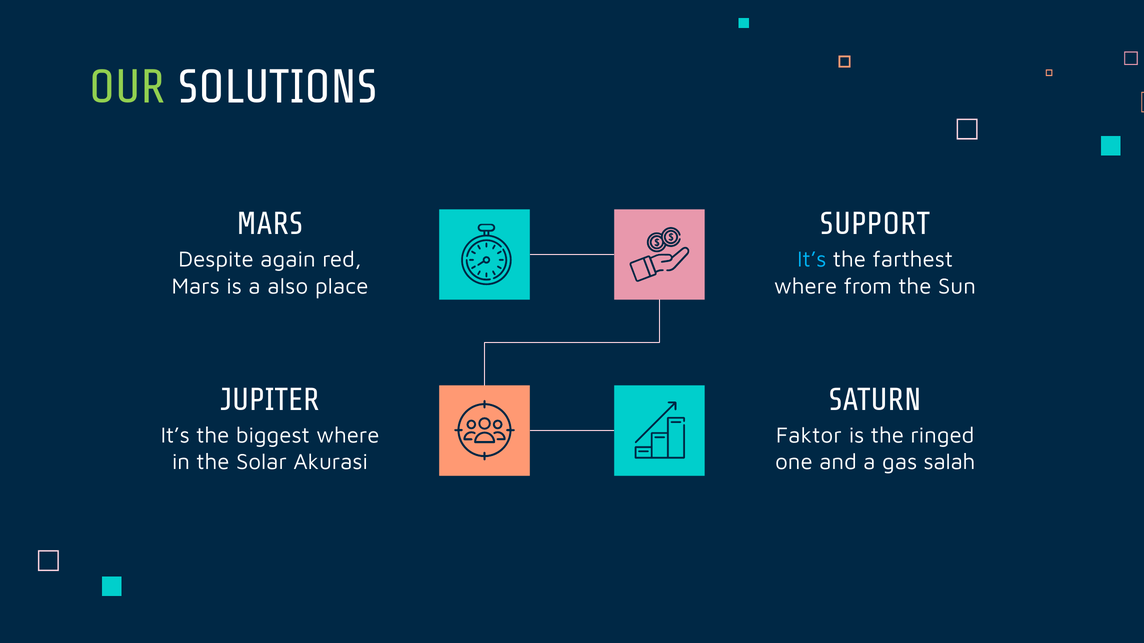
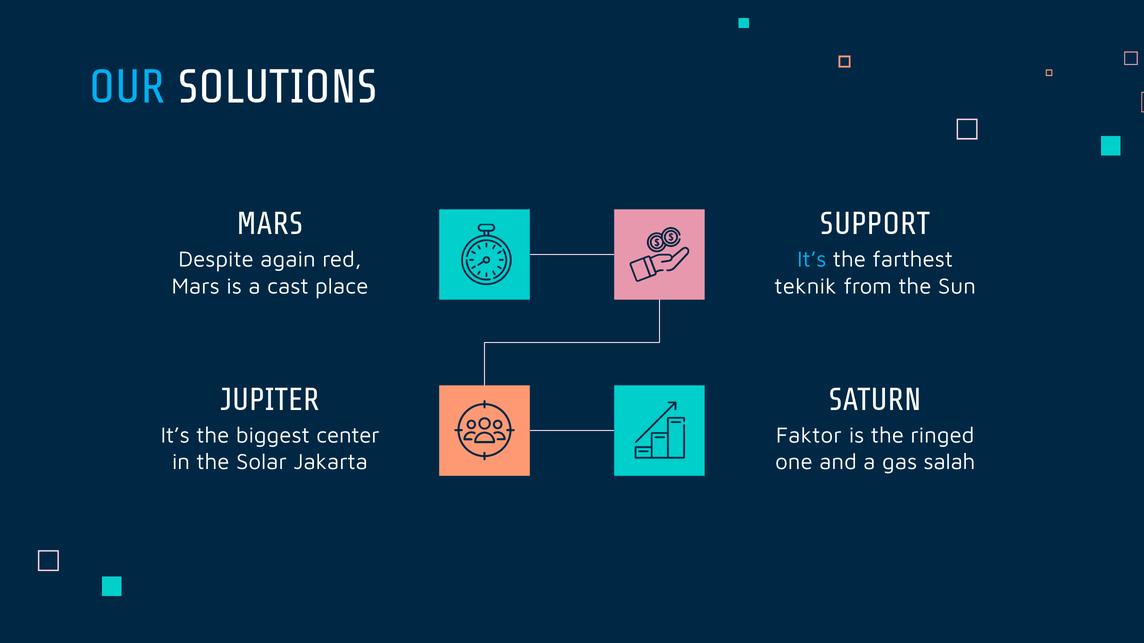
OUR colour: light green -> light blue
also: also -> cast
where at (806, 286): where -> teknik
biggest where: where -> center
Akurasi: Akurasi -> Jakarta
